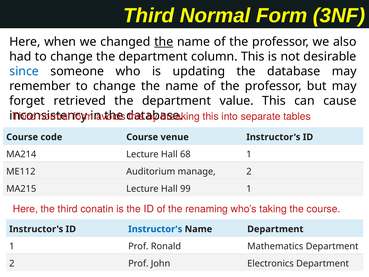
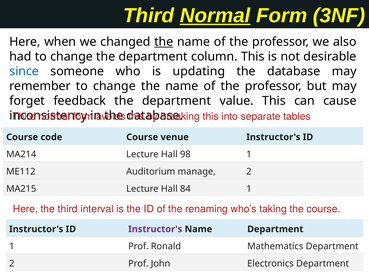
Normal at (215, 16) underline: none -> present
retrieved: retrieved -> feedback
68: 68 -> 98
99: 99 -> 84
conatin: conatin -> interval
Instructor's at (155, 229) colour: blue -> purple
